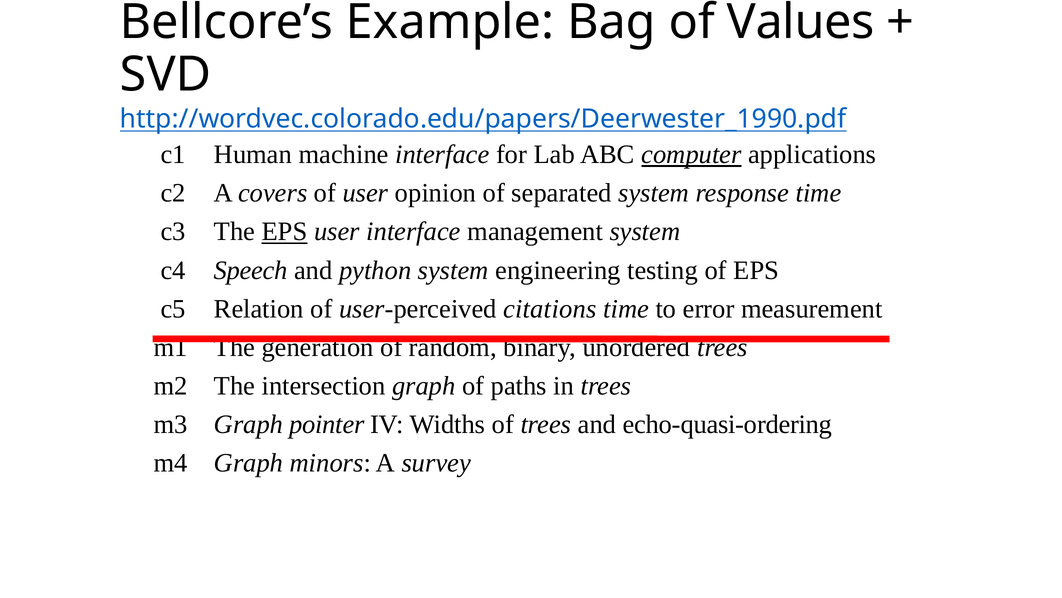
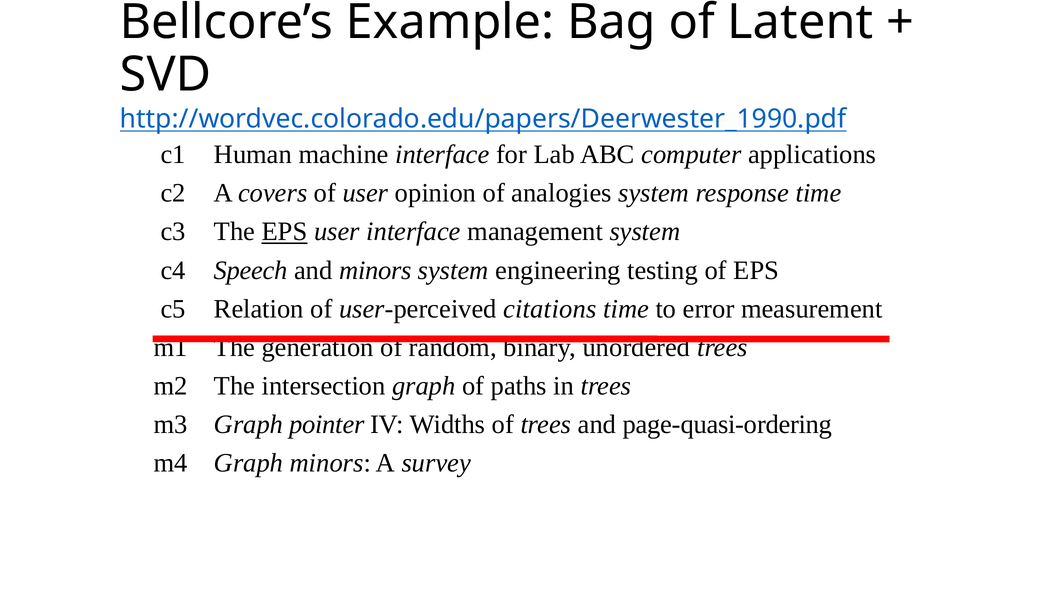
Values: Values -> Latent
computer underline: present -> none
separated: separated -> analogies
and python: python -> minors
echo-quasi-ordering: echo-quasi-ordering -> page-quasi-ordering
